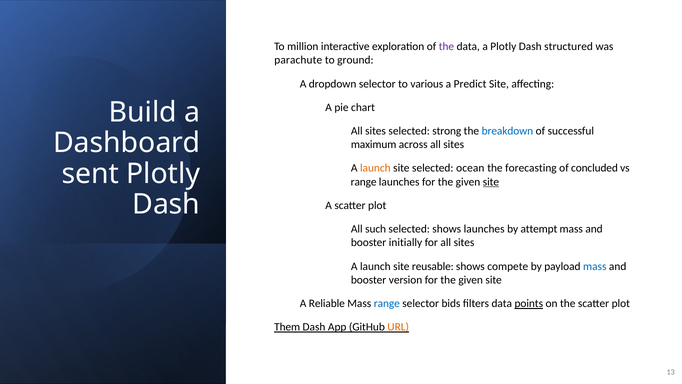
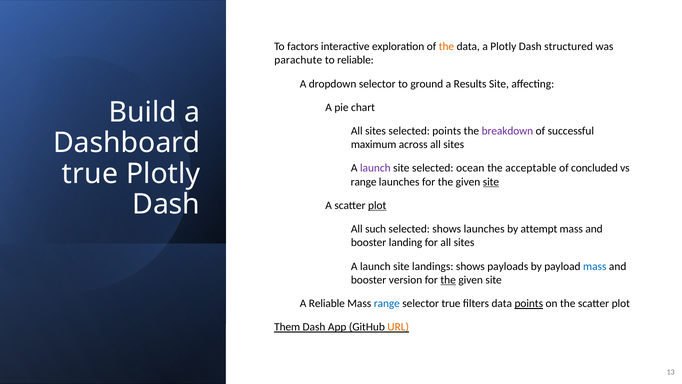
million: million -> factors
the at (446, 46) colour: purple -> orange
to ground: ground -> reliable
various: various -> ground
Predict: Predict -> Results
selected strong: strong -> points
breakdown colour: blue -> purple
launch at (375, 168) colour: orange -> purple
forecasting: forecasting -> acceptable
sent at (90, 174): sent -> true
plot at (377, 205) underline: none -> present
initially: initially -> landing
reusable: reusable -> landings
compete: compete -> payloads
the at (448, 280) underline: none -> present
selector bids: bids -> true
